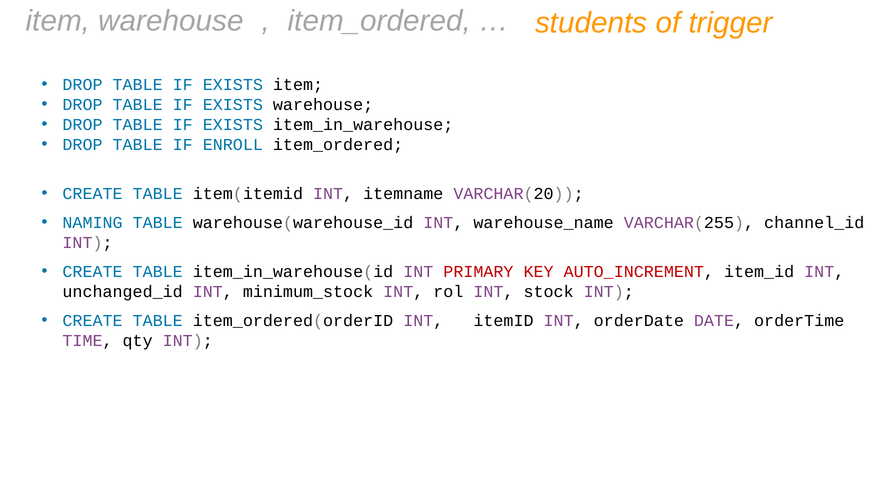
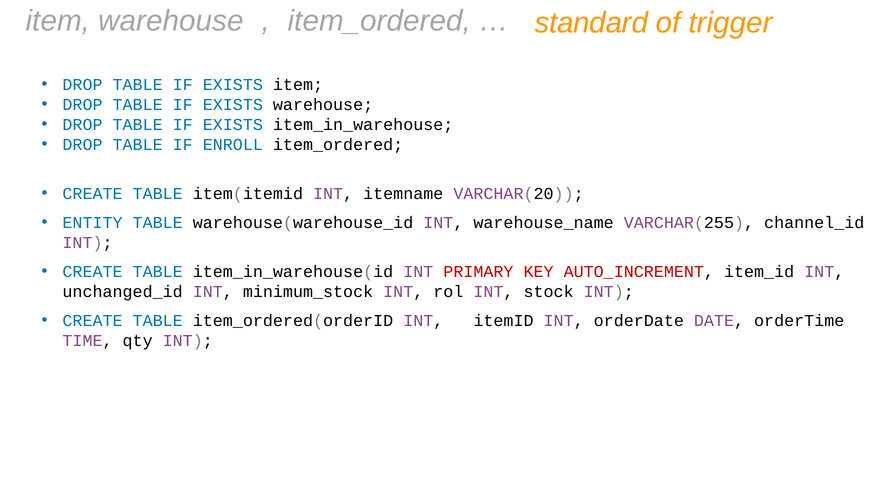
students: students -> standard
NAMING: NAMING -> ENTITY
